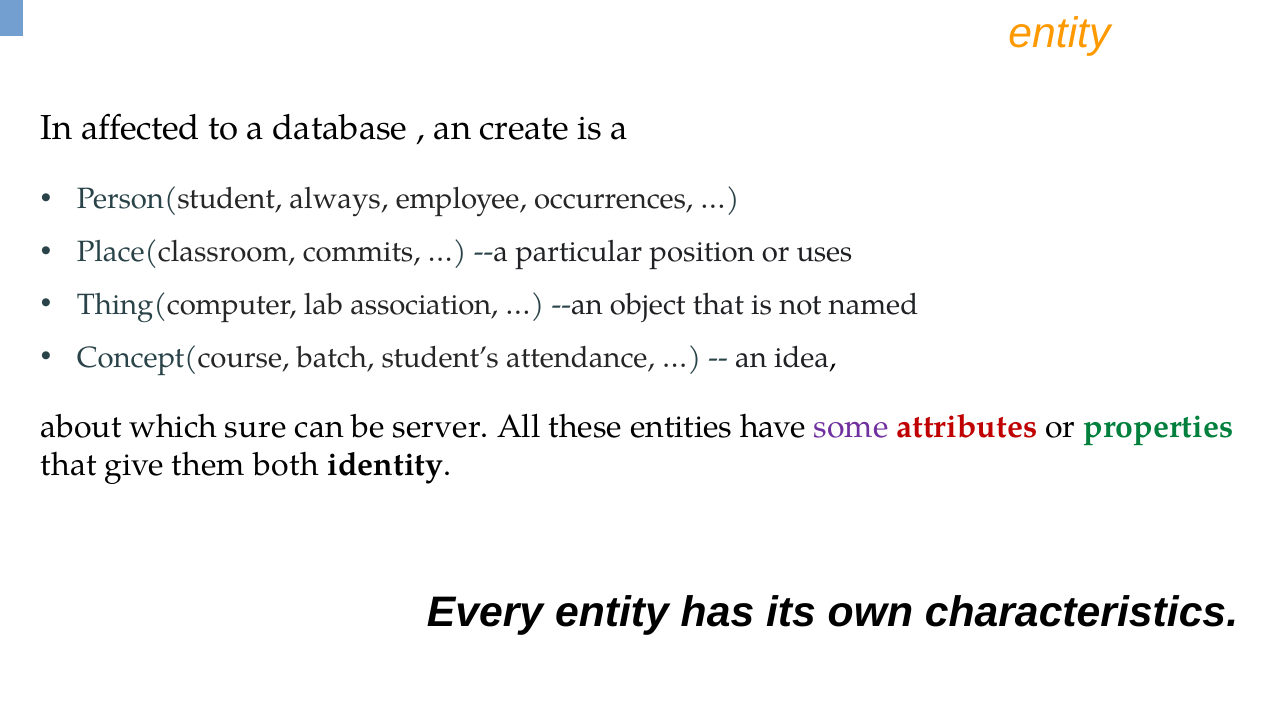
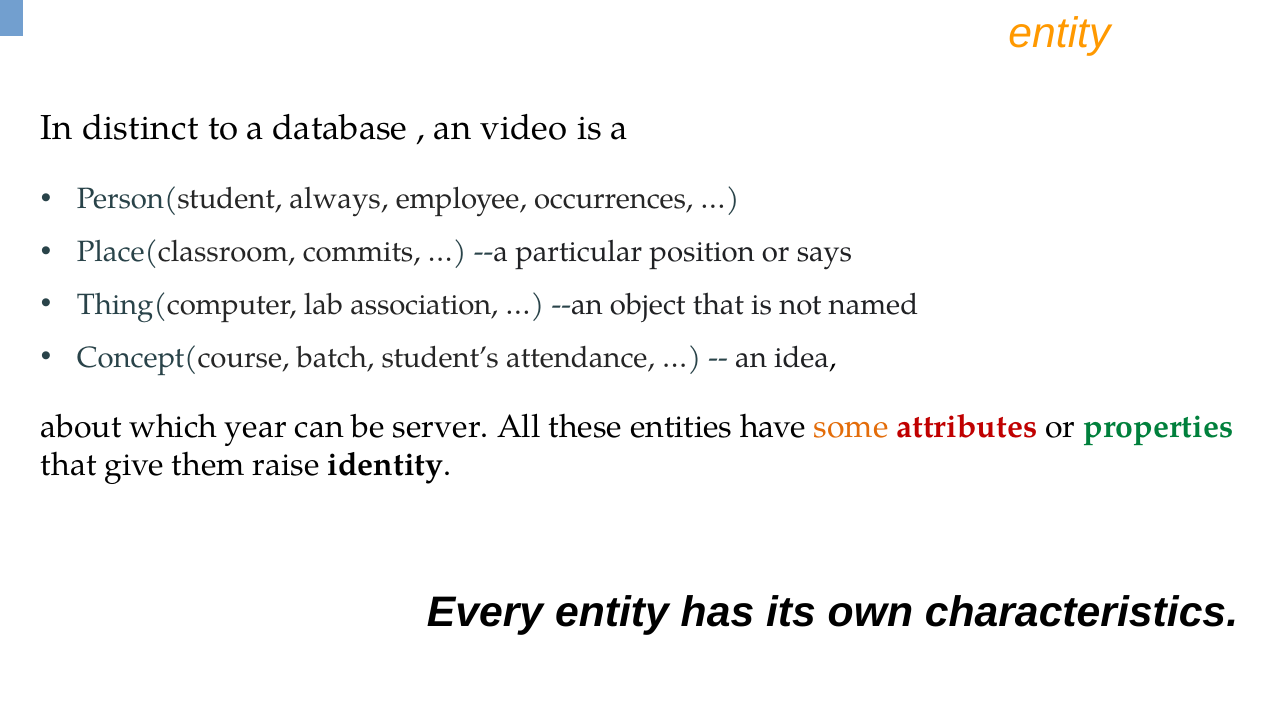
affected: affected -> distinct
create: create -> video
uses: uses -> says
sure: sure -> year
some colour: purple -> orange
both: both -> raise
